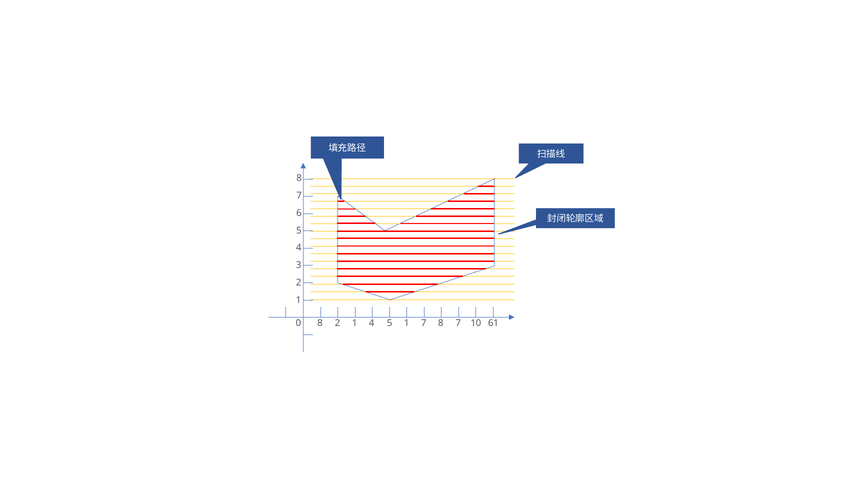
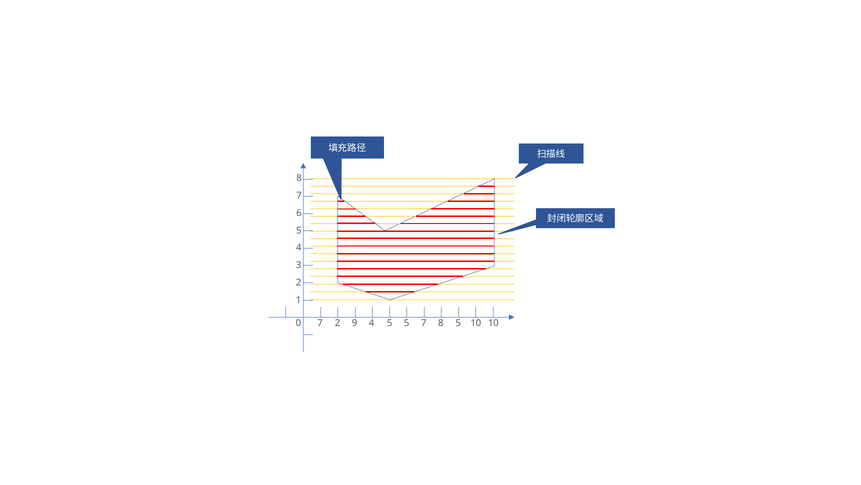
0 8: 8 -> 7
2 1: 1 -> 9
5 1: 1 -> 5
8 7: 7 -> 5
10 61: 61 -> 10
